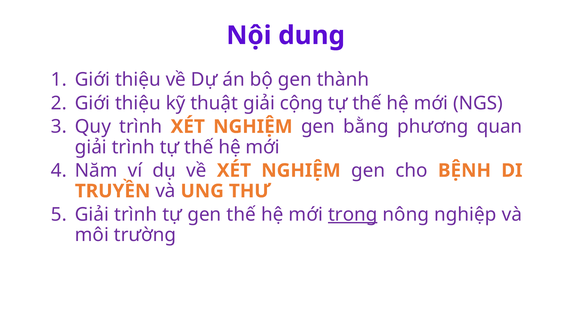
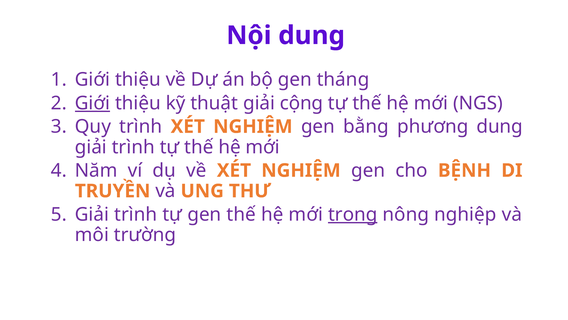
thành: thành -> tháng
Giới at (92, 103) underline: none -> present
phương quan: quan -> dung
